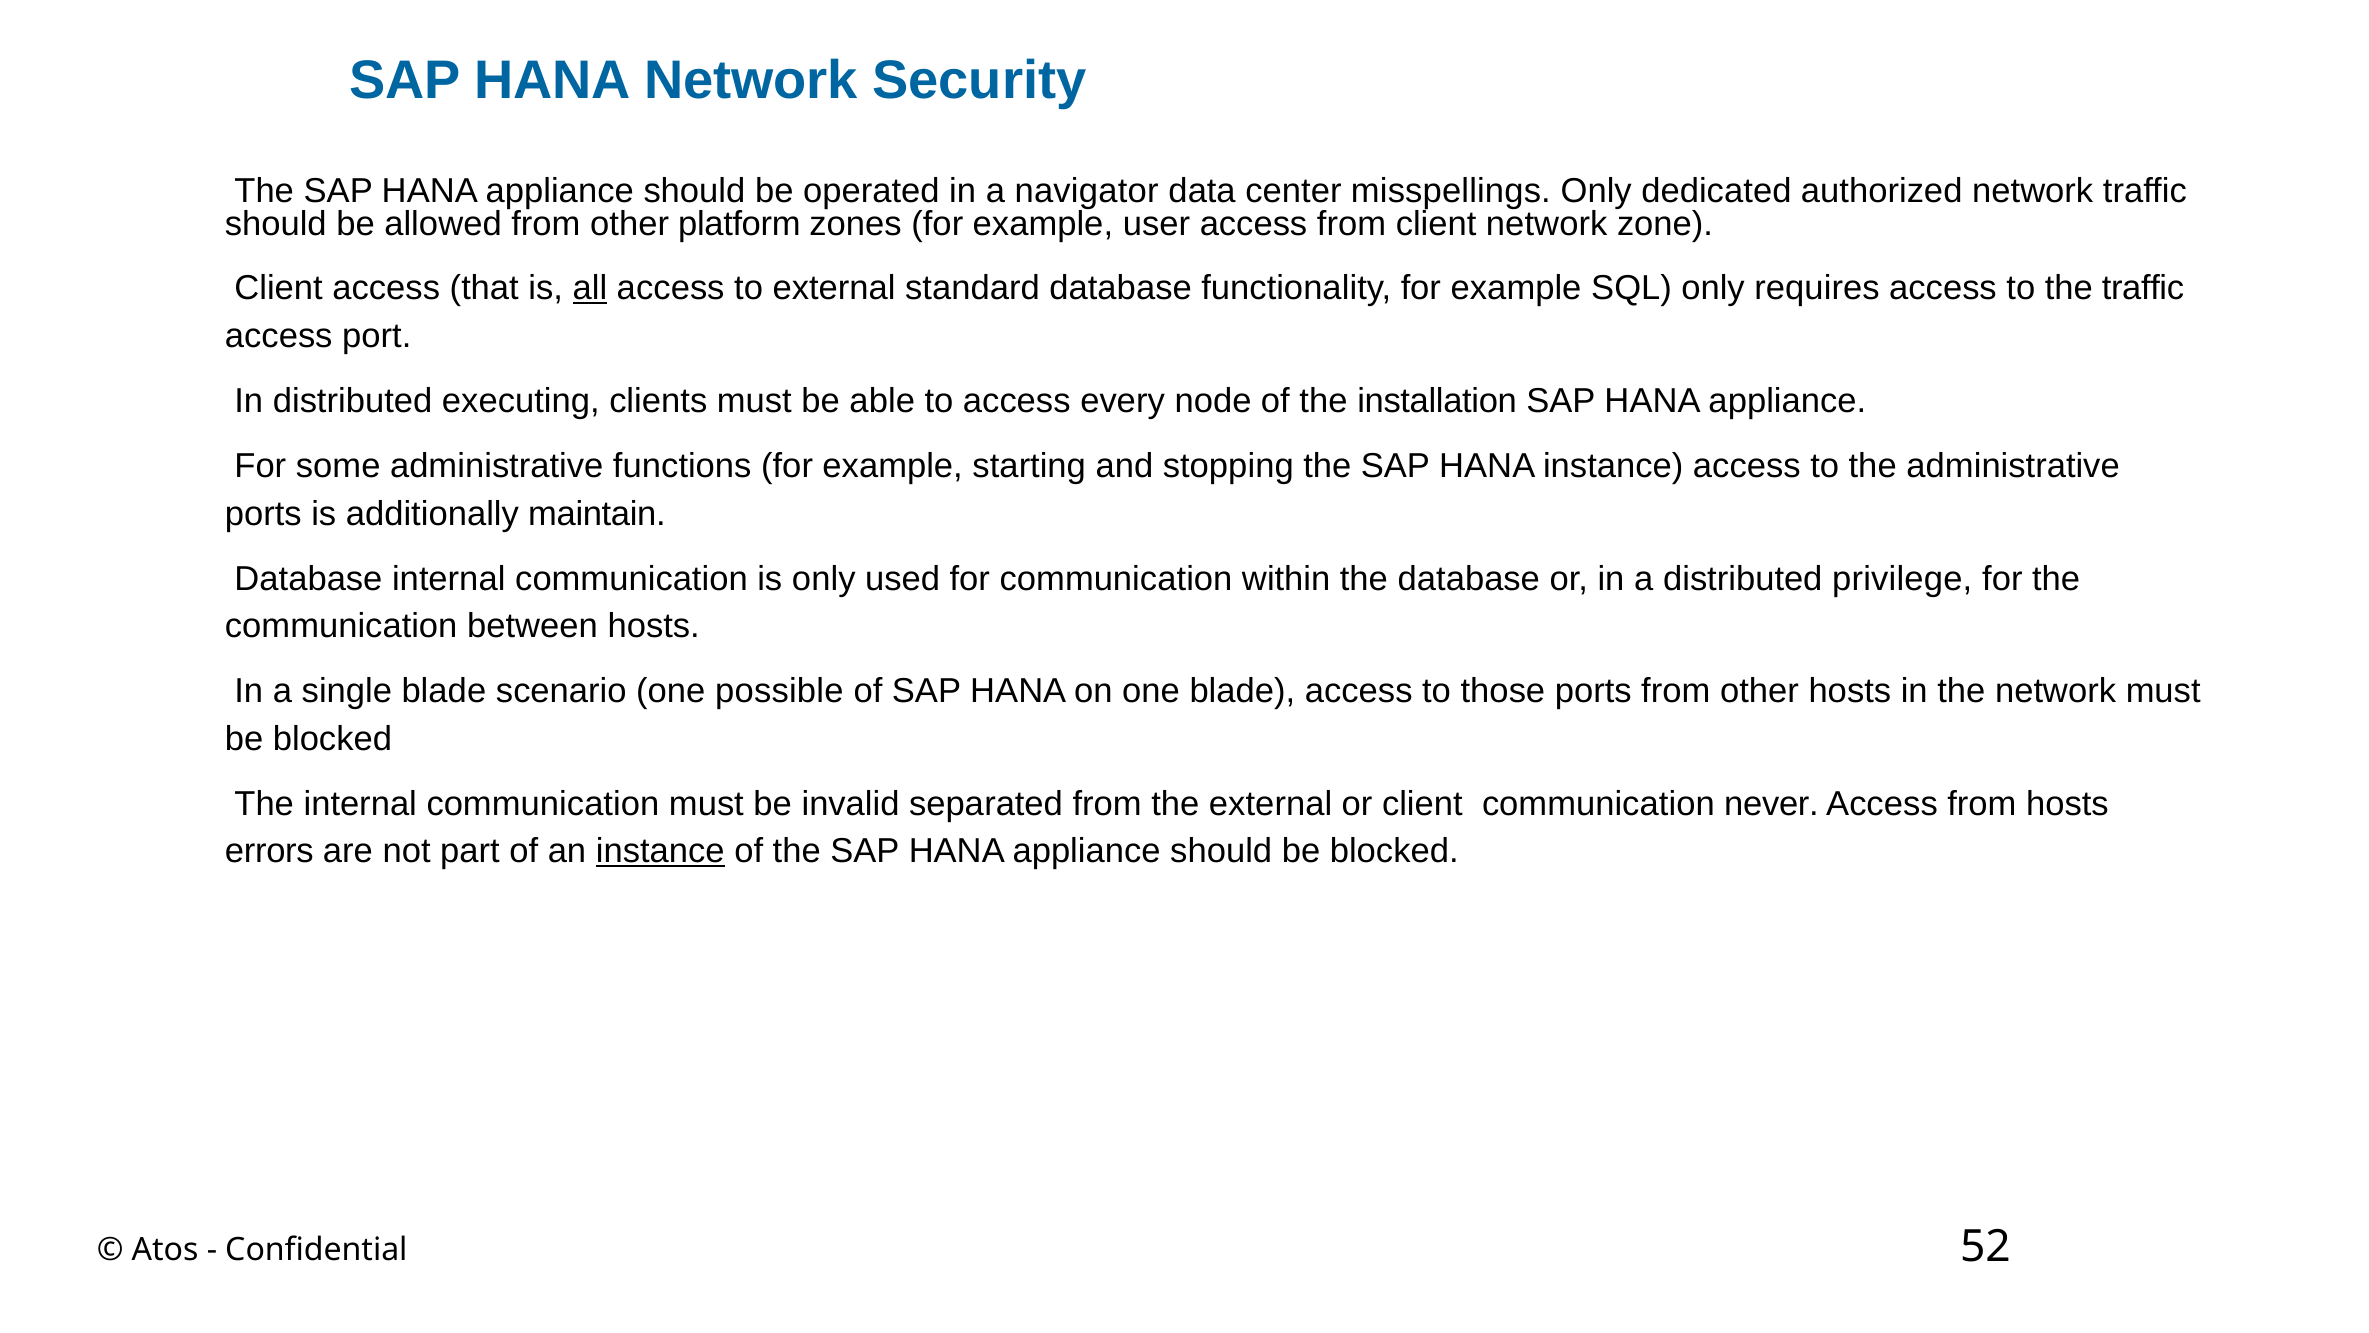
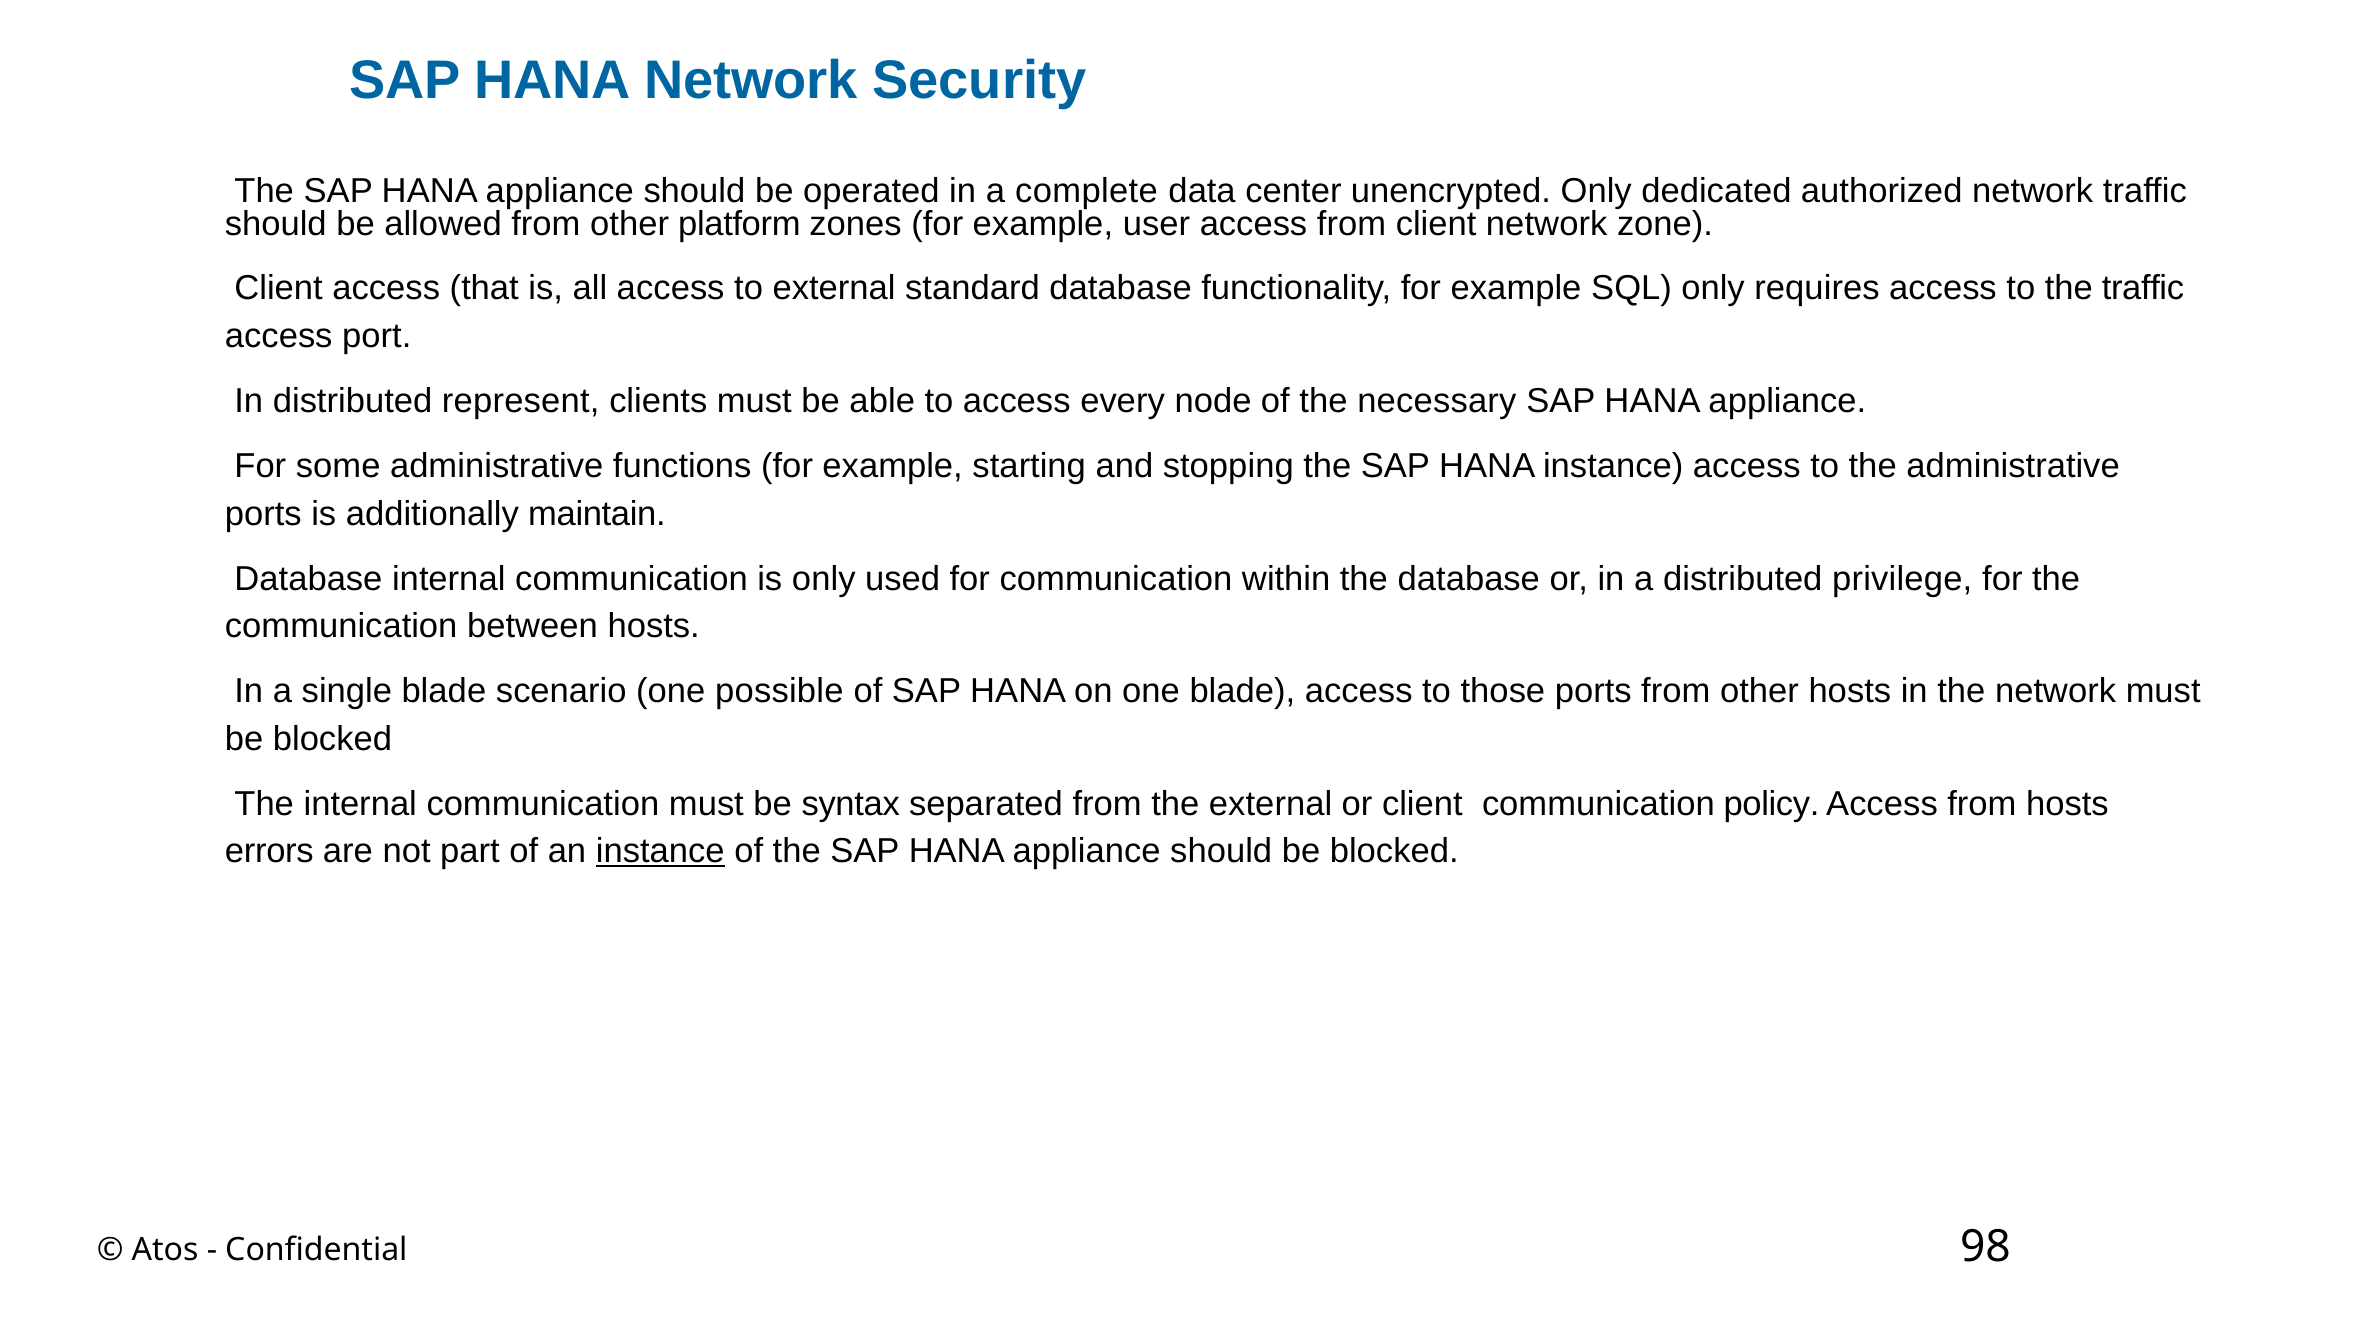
navigator: navigator -> complete
misspellings: misspellings -> unencrypted
all underline: present -> none
executing: executing -> represent
installation: installation -> necessary
invalid: invalid -> syntax
never: never -> policy
52: 52 -> 98
